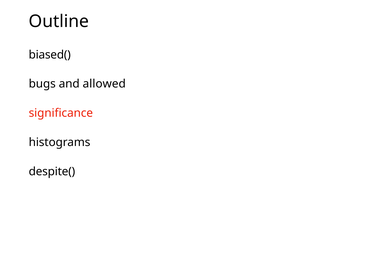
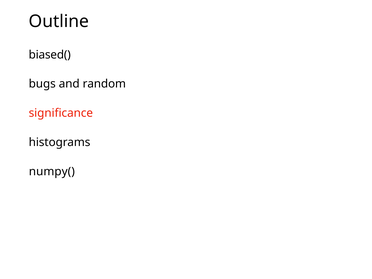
allowed: allowed -> random
despite(: despite( -> numpy(
